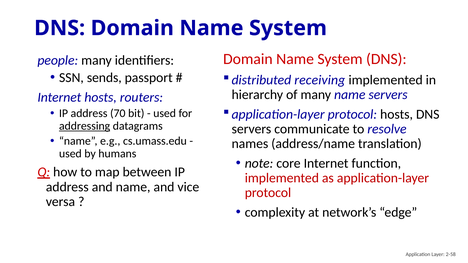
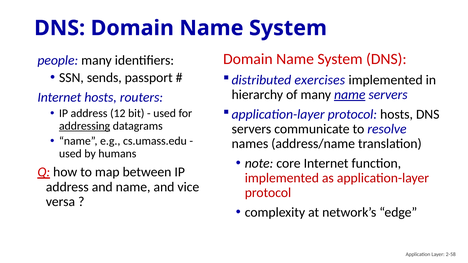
receiving: receiving -> exercises
name at (350, 95) underline: none -> present
70: 70 -> 12
